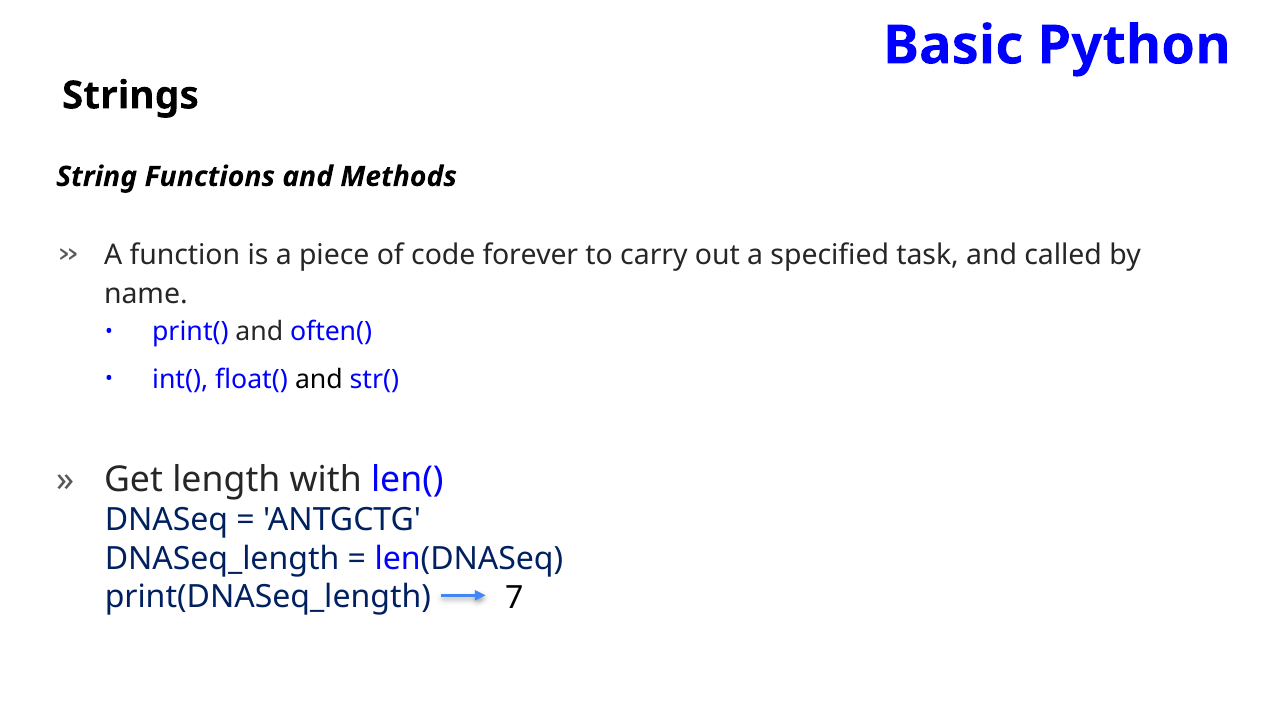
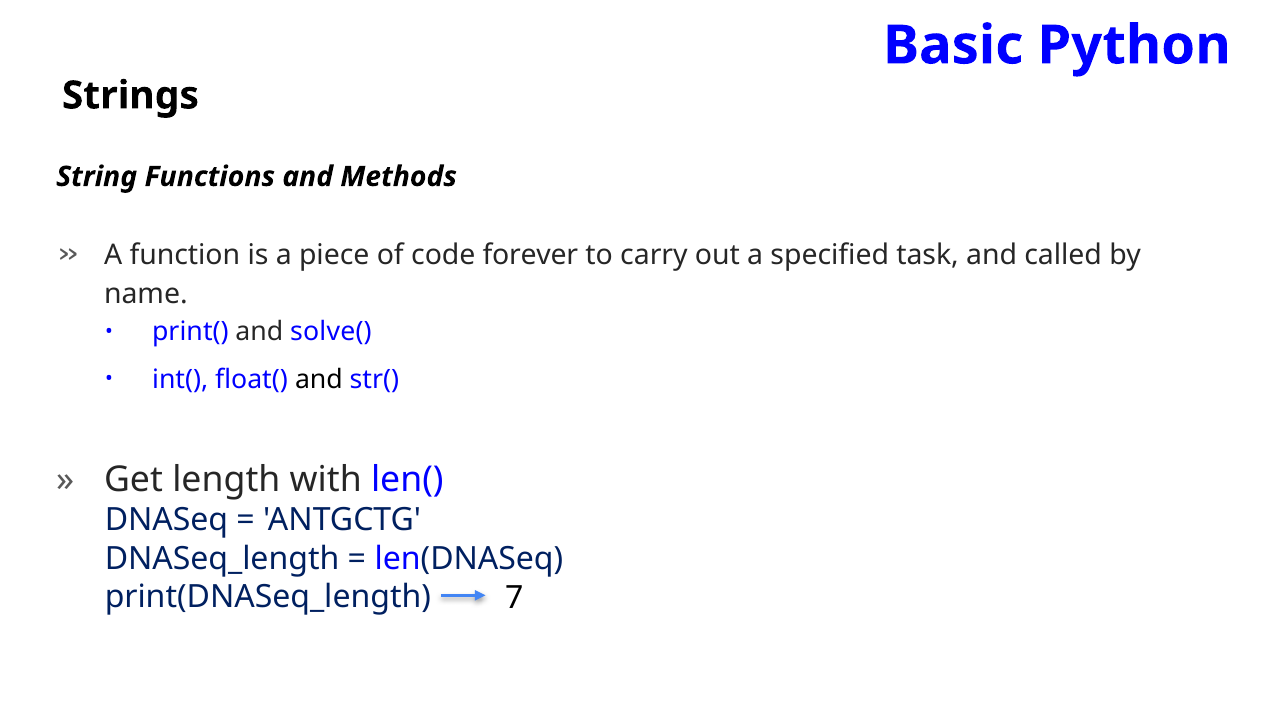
often(: often( -> solve(
